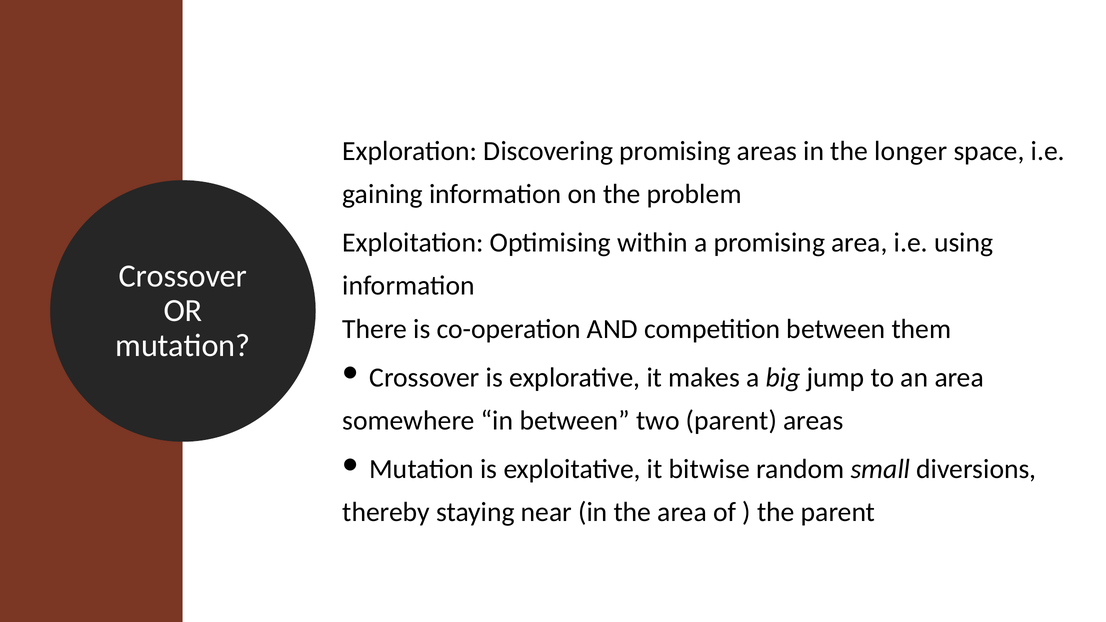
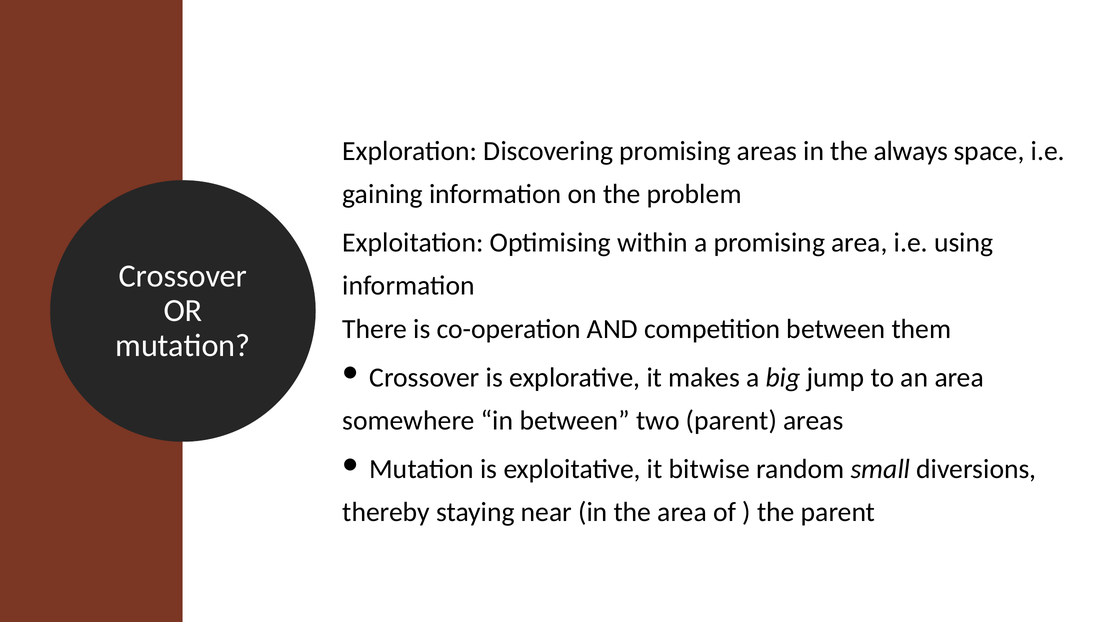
longer: longer -> always
